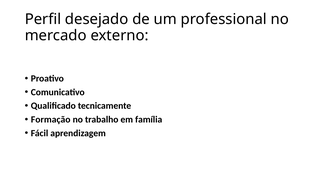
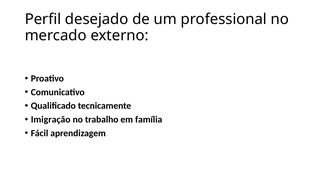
Formação: Formação -> Imigração
